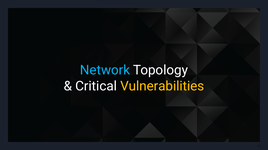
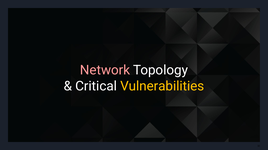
Network colour: light blue -> pink
